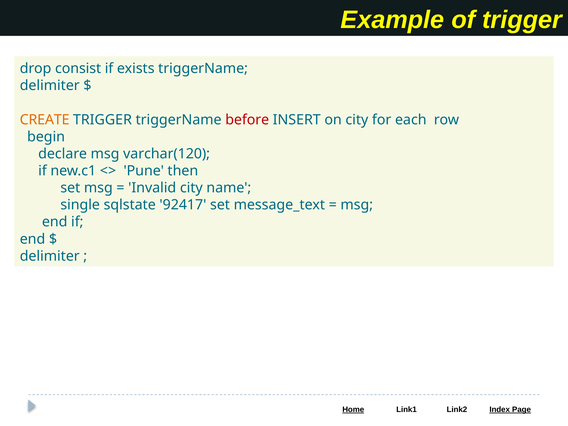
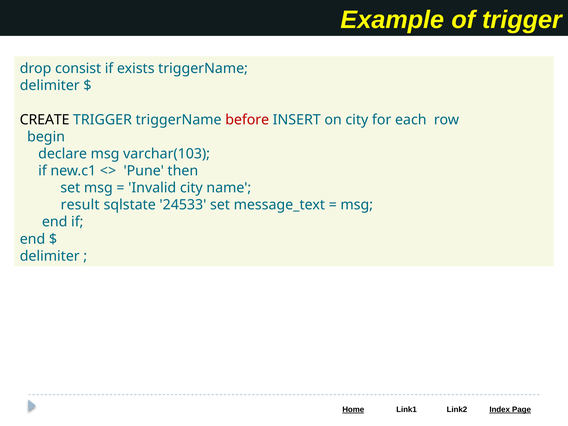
CREATE colour: orange -> black
varchar(120: varchar(120 -> varchar(103
single: single -> result
92417: 92417 -> 24533
